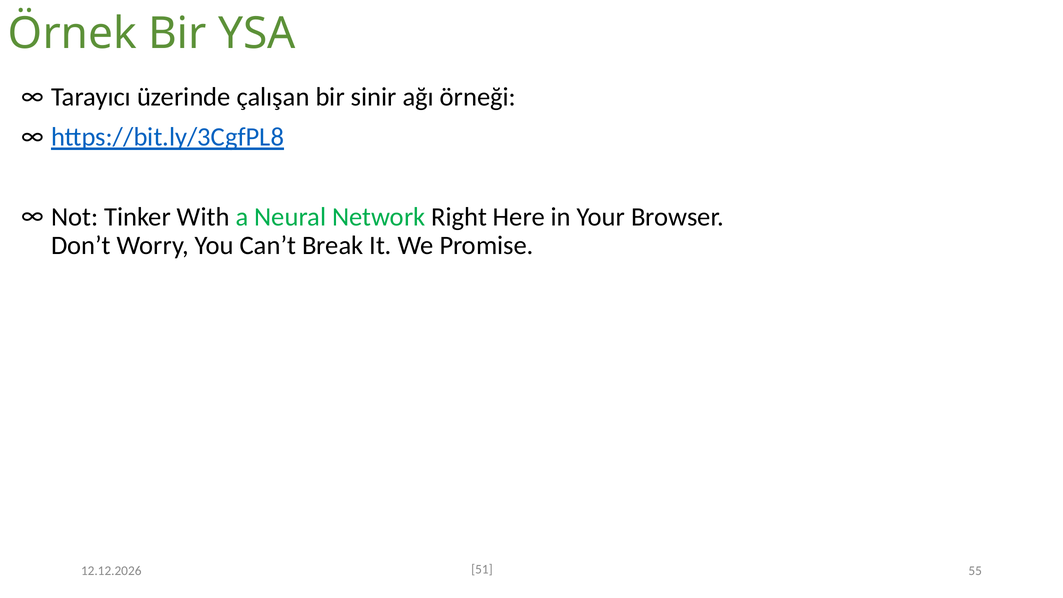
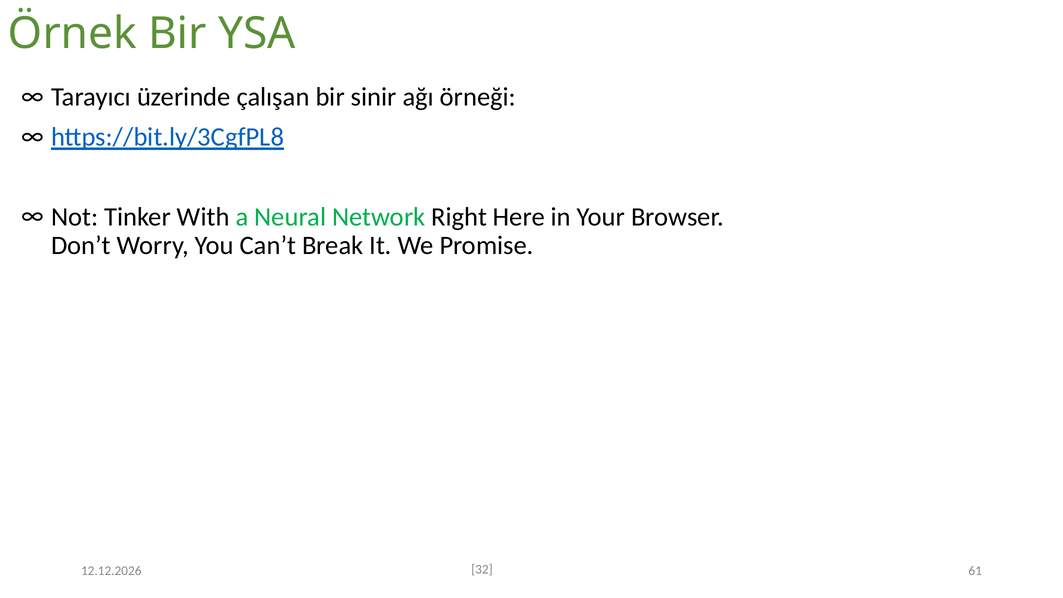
51: 51 -> 32
55: 55 -> 61
